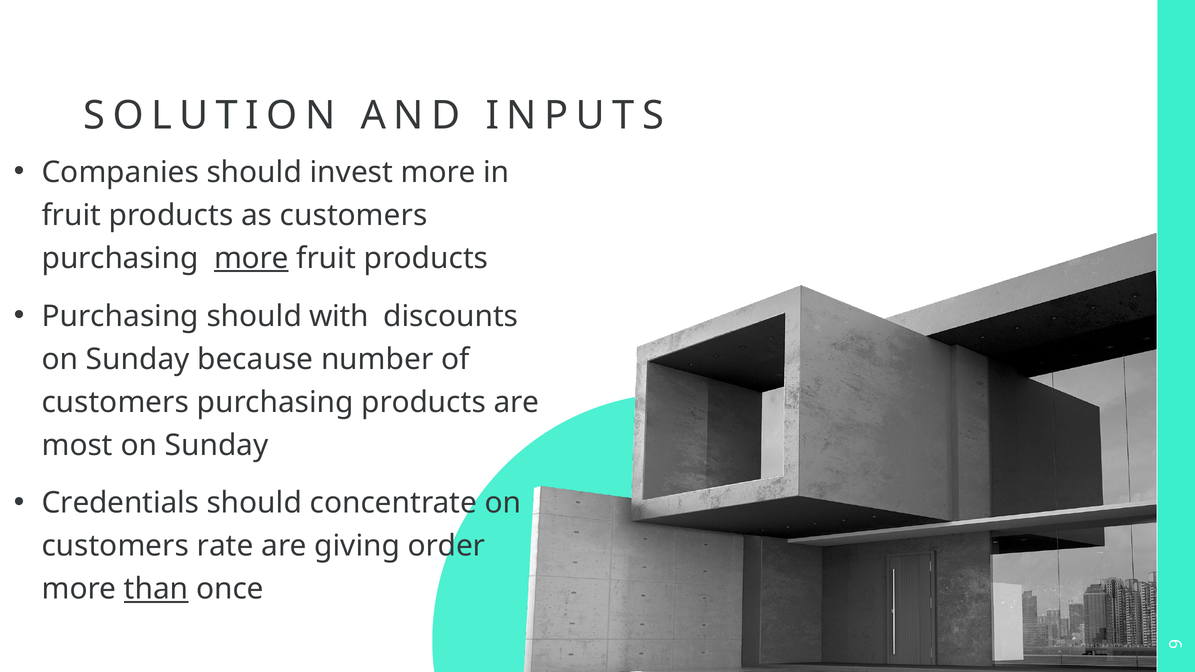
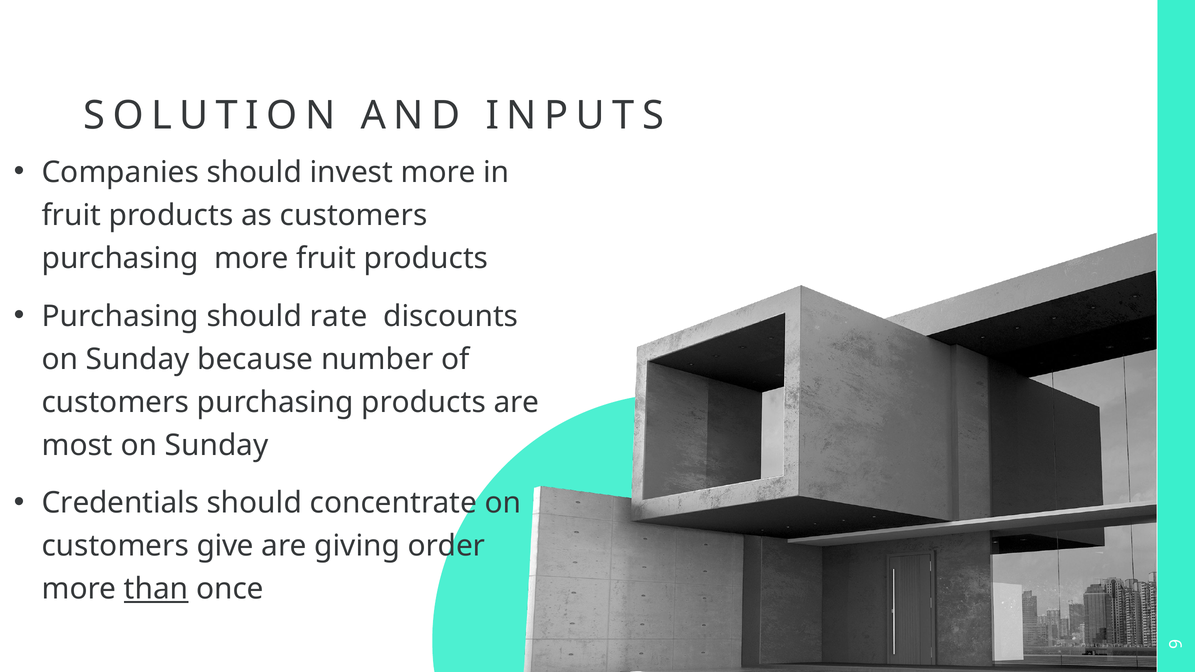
more at (251, 258) underline: present -> none
with: with -> rate
rate: rate -> give
